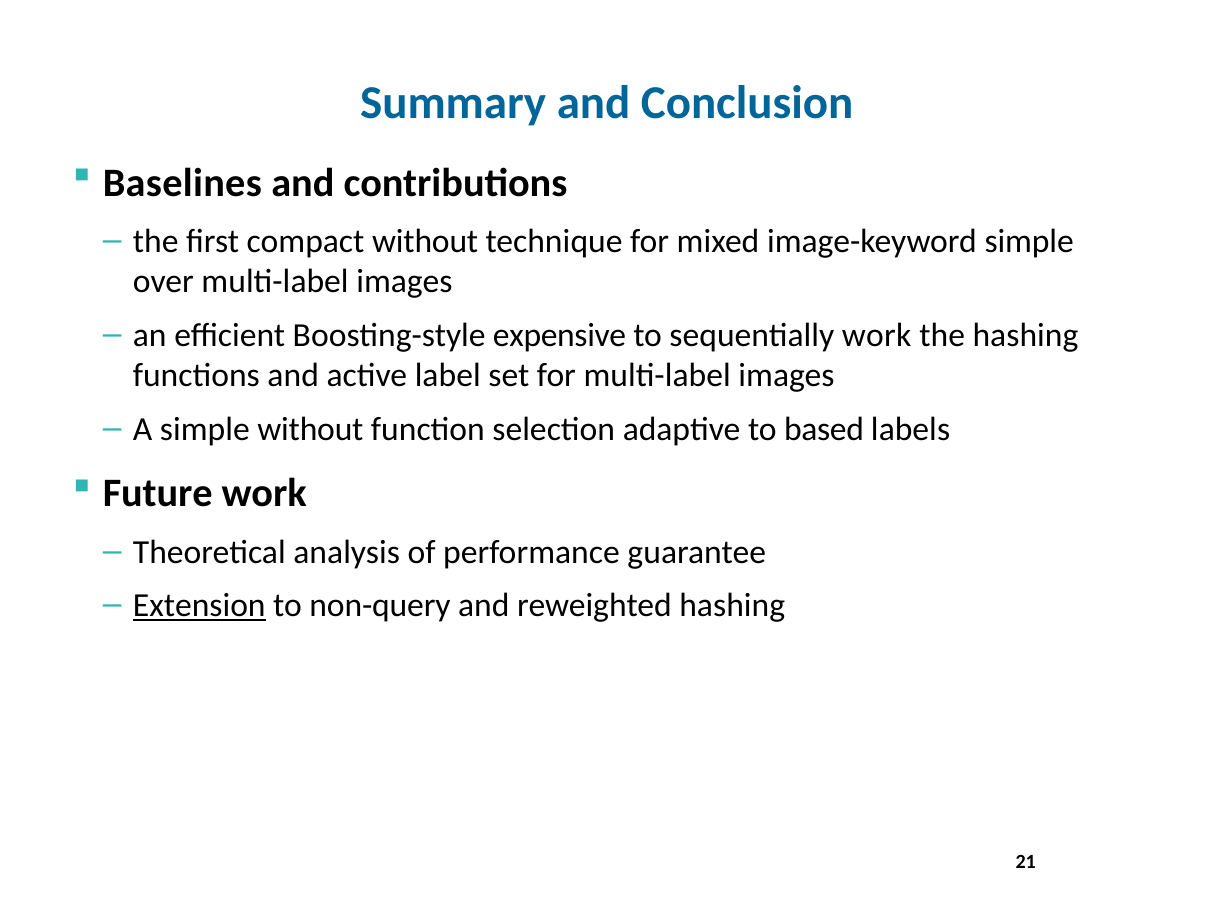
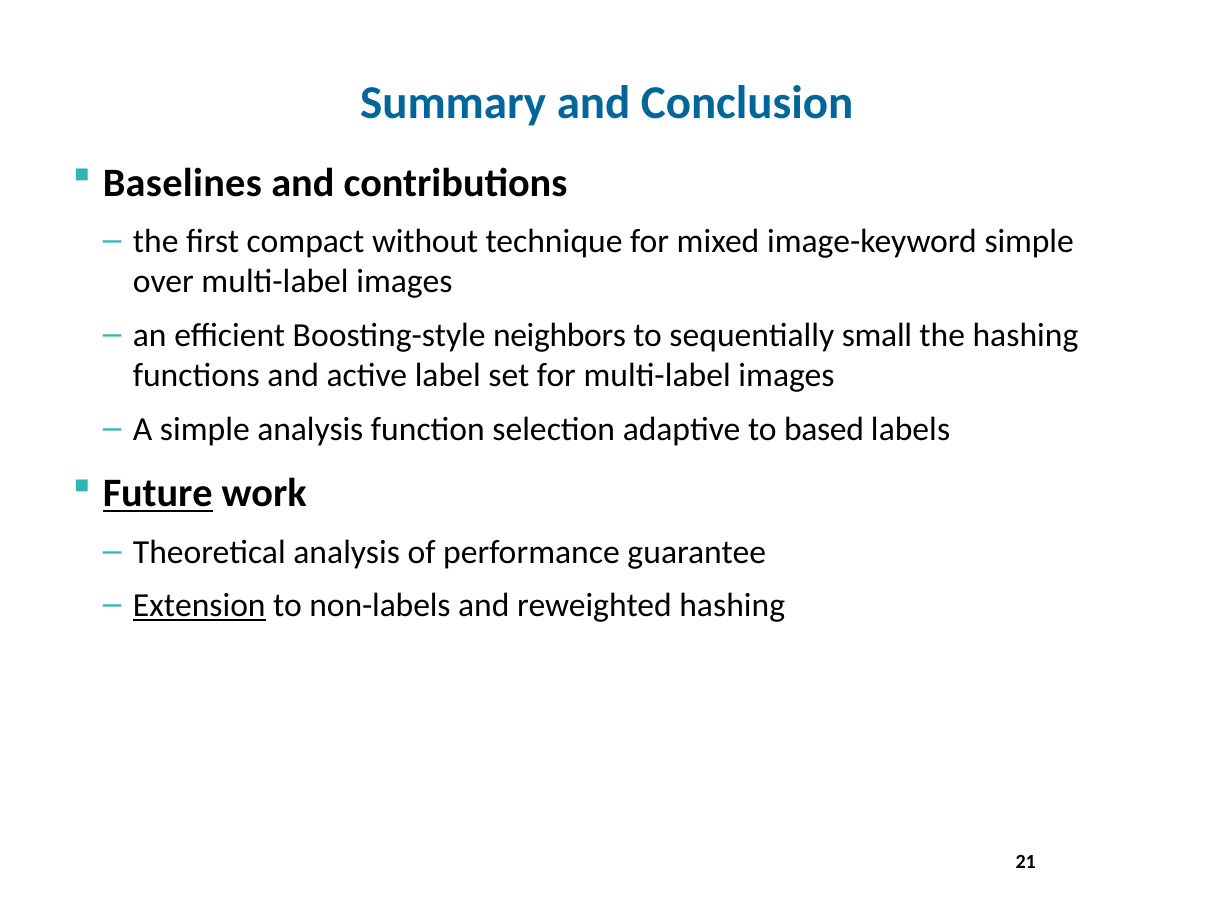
expensive: expensive -> neighbors
sequentially work: work -> small
simple without: without -> analysis
Future underline: none -> present
non-query: non-query -> non-labels
